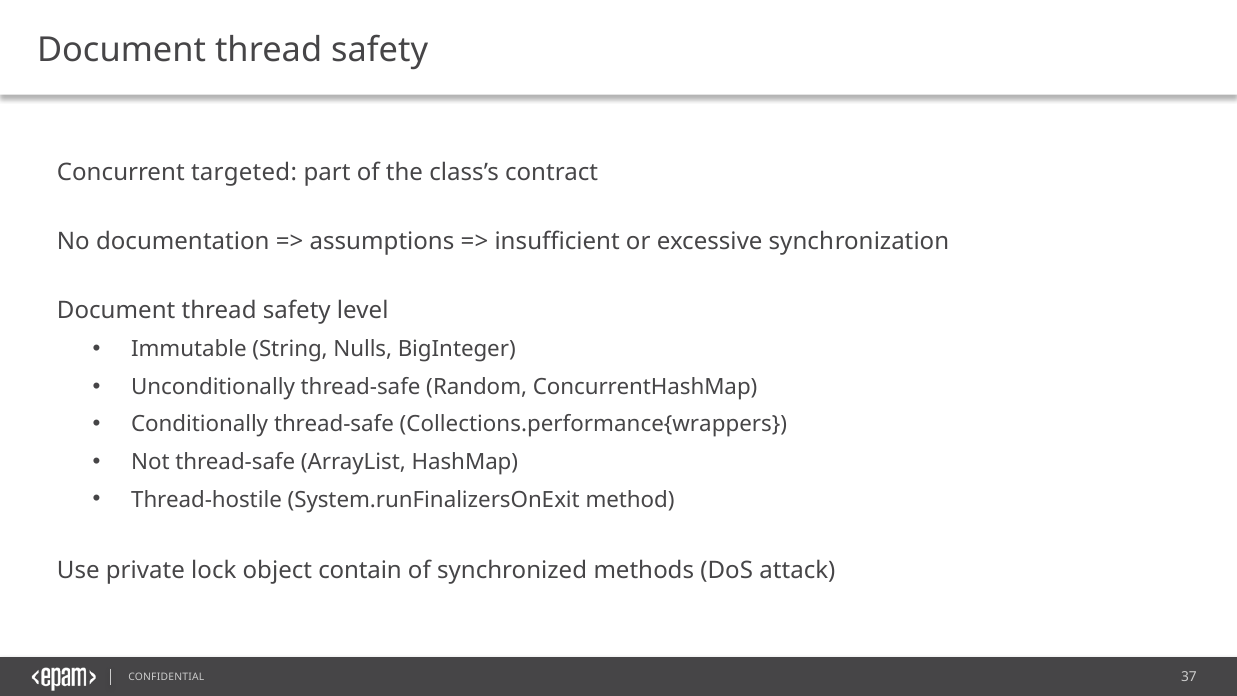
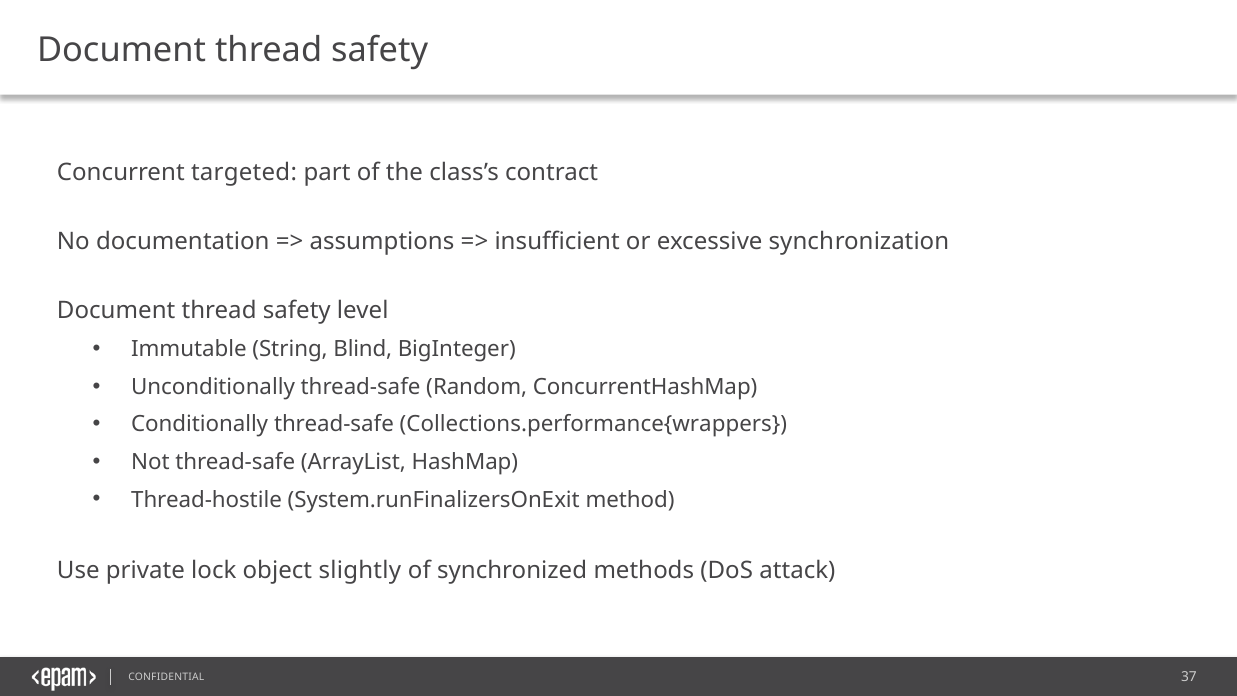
Nulls: Nulls -> Blind
contain: contain -> slightly
